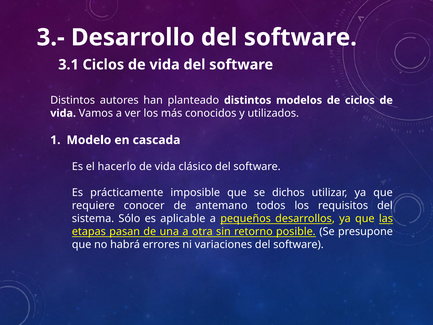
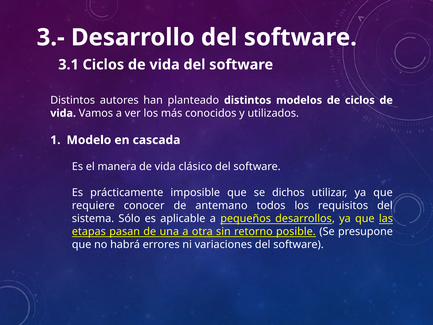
hacerlo: hacerlo -> manera
